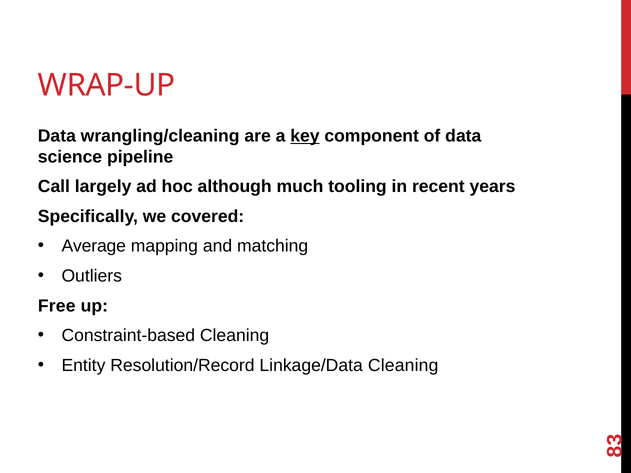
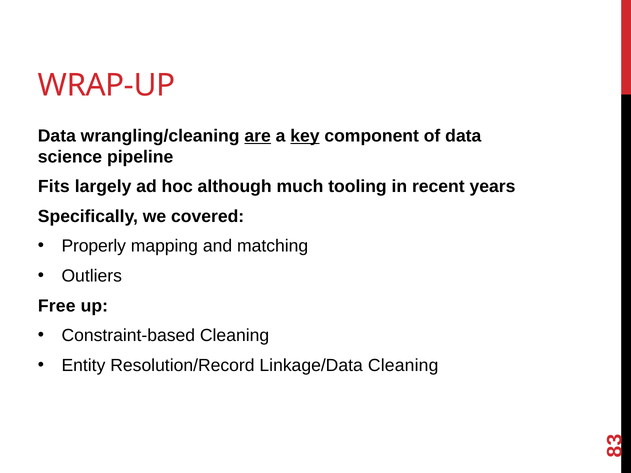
are underline: none -> present
Call: Call -> Fits
Average: Average -> Properly
